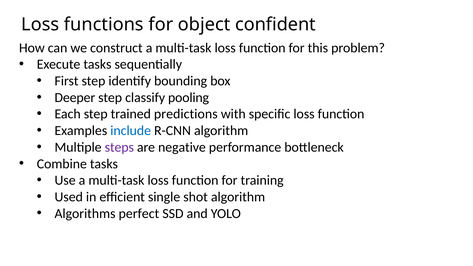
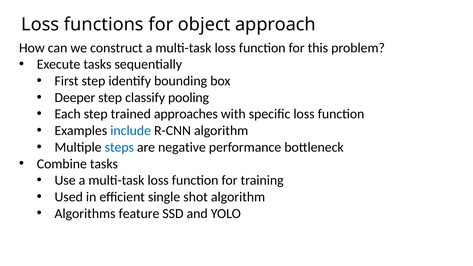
confident: confident -> approach
predictions: predictions -> approaches
steps colour: purple -> blue
perfect: perfect -> feature
